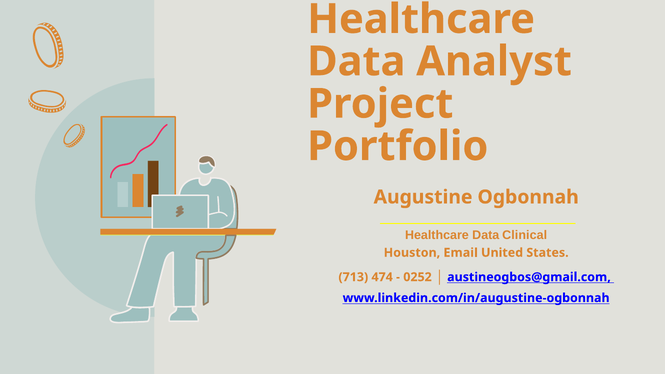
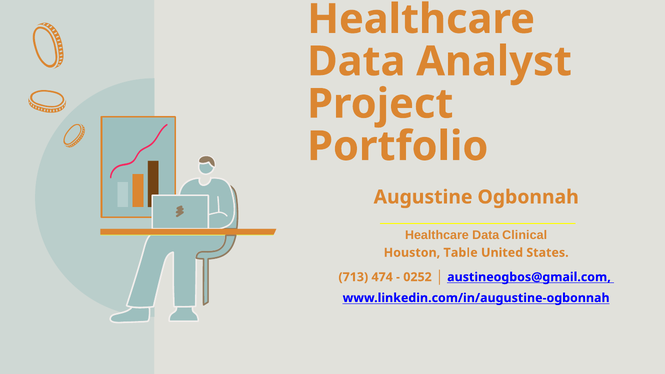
Email: Email -> Table
